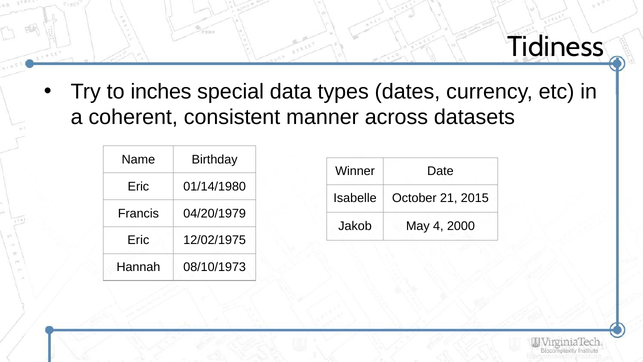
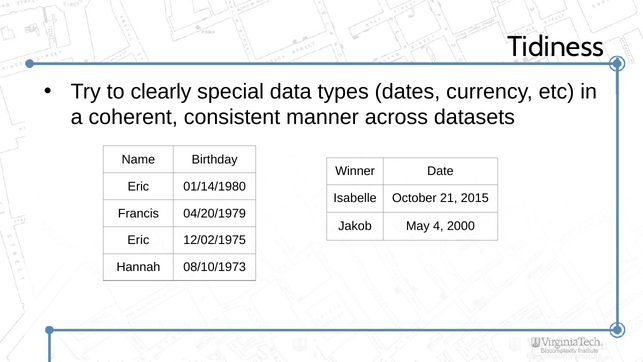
inches: inches -> clearly
